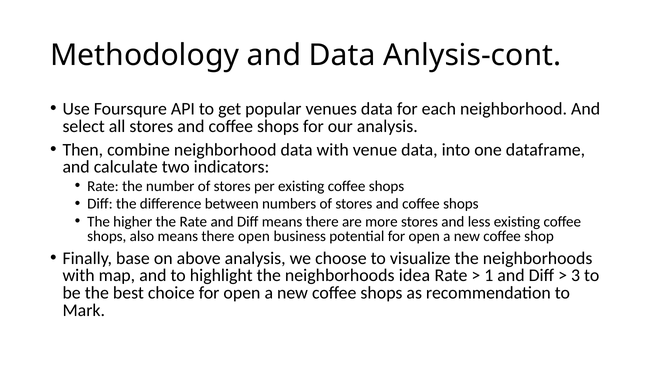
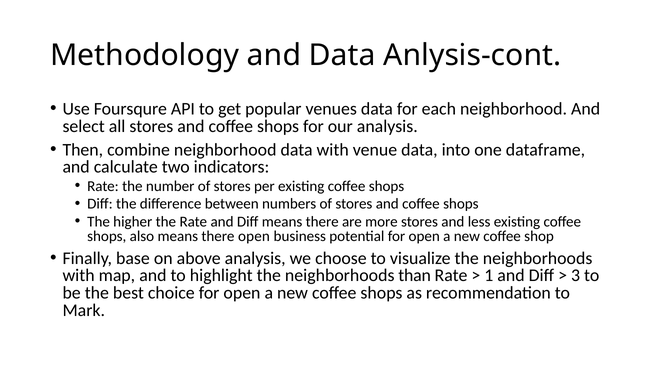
idea: idea -> than
